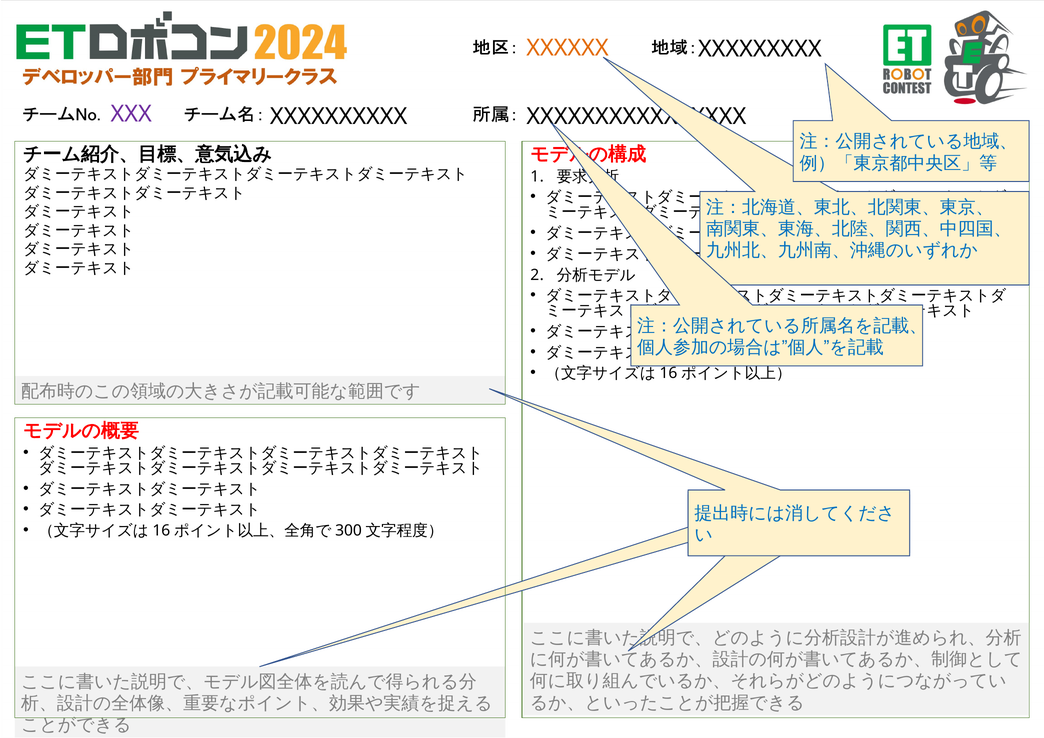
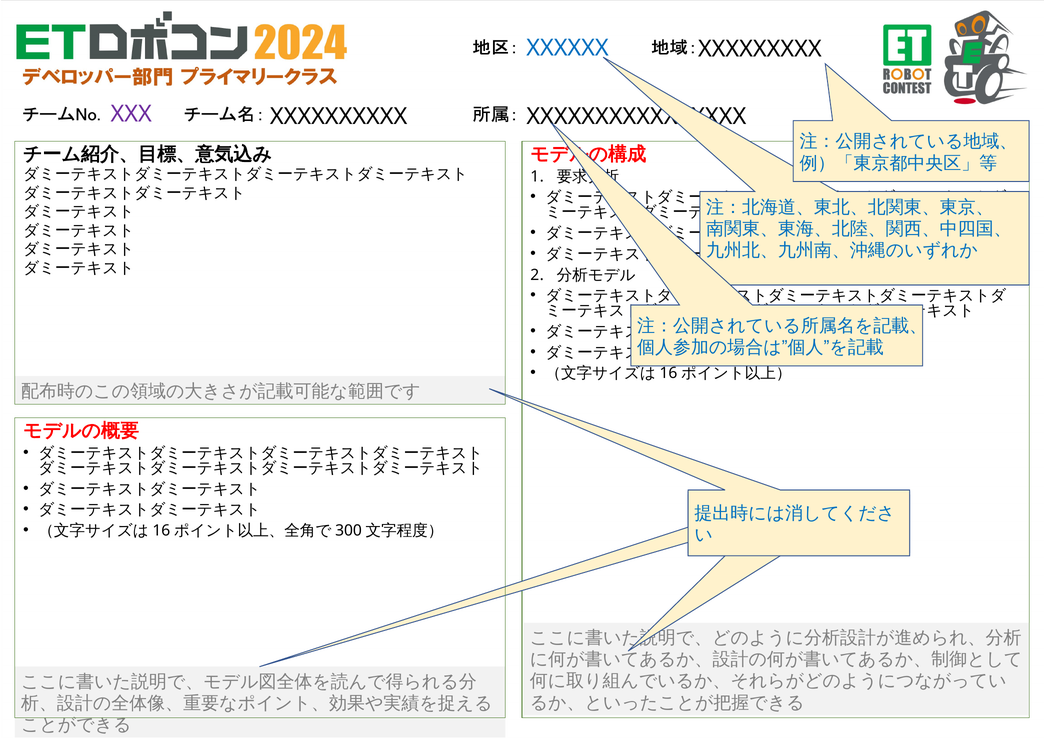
XXXXXX colour: orange -> blue
